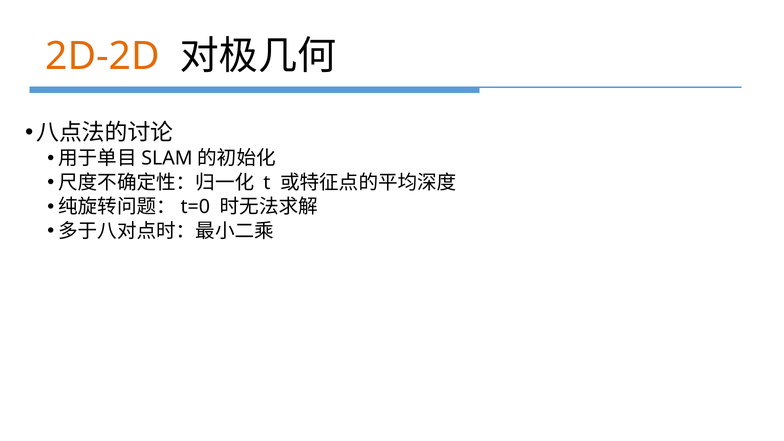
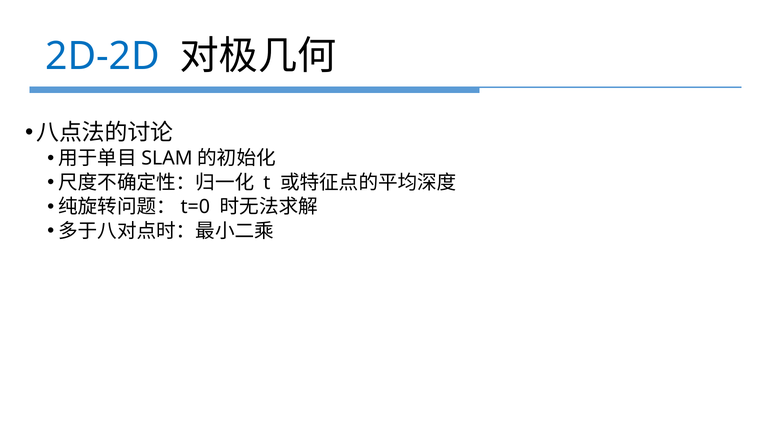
2D-2D colour: orange -> blue
